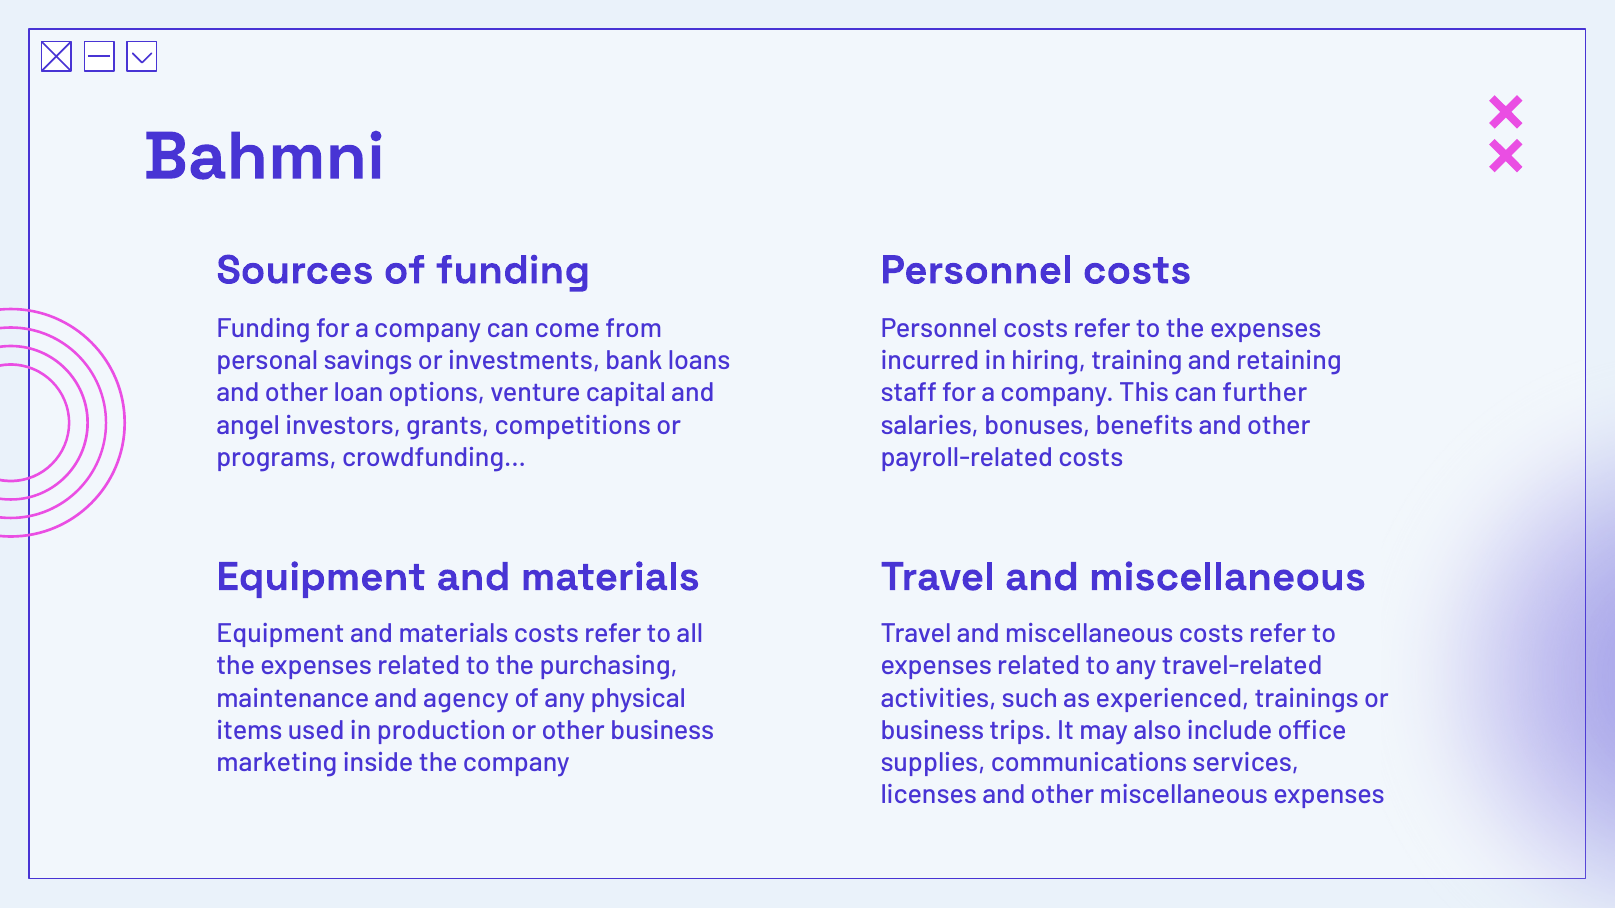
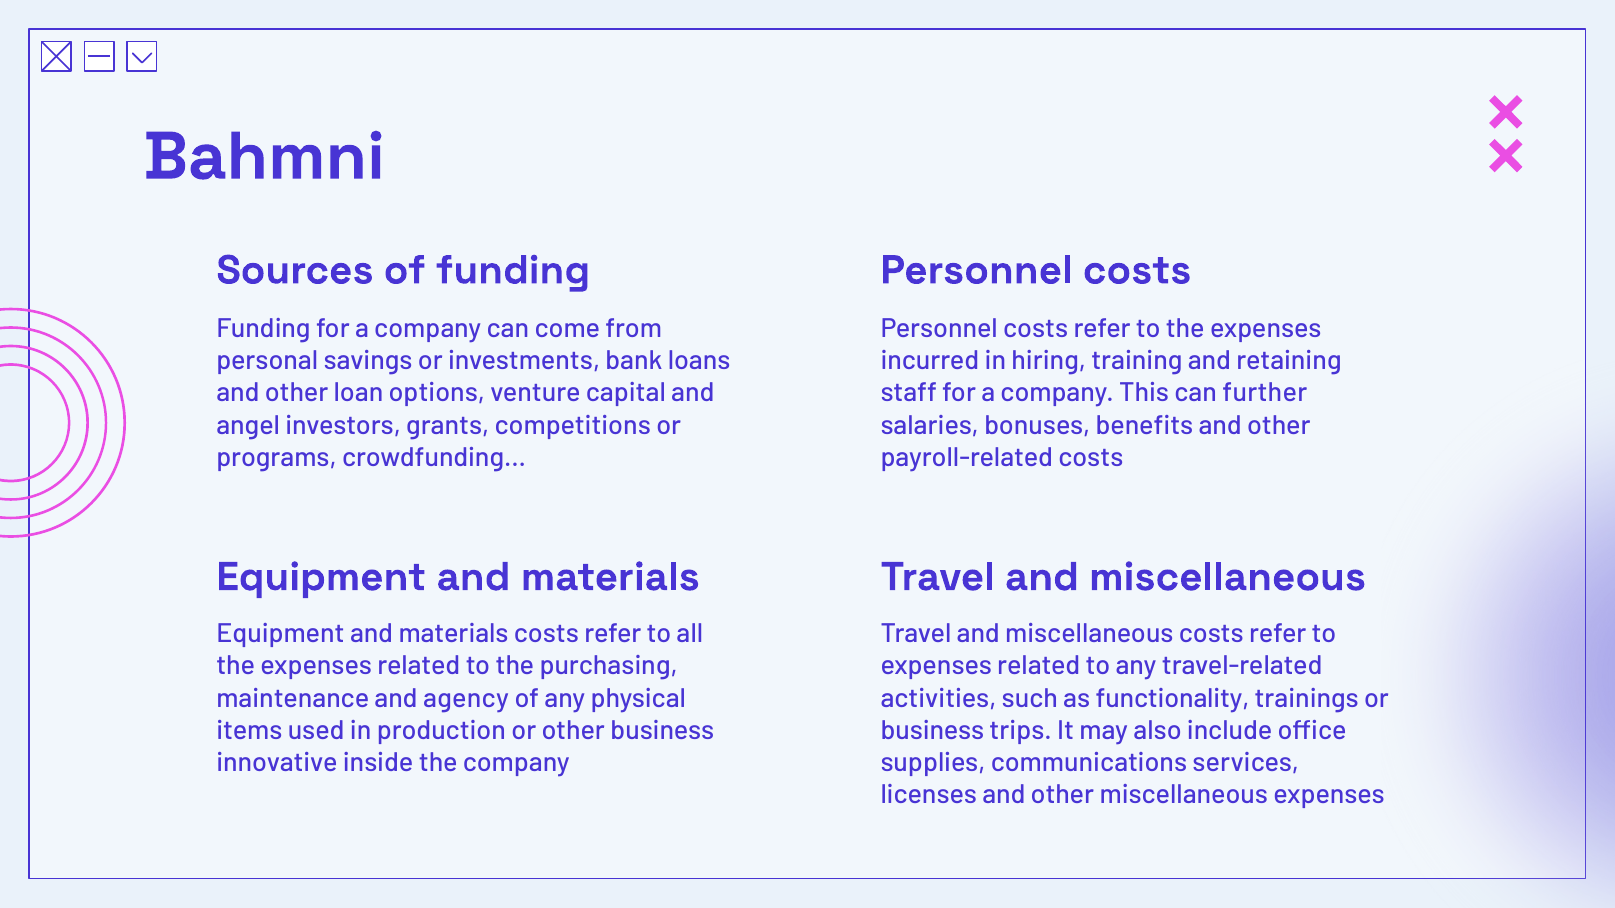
experienced: experienced -> functionality
marketing: marketing -> innovative
